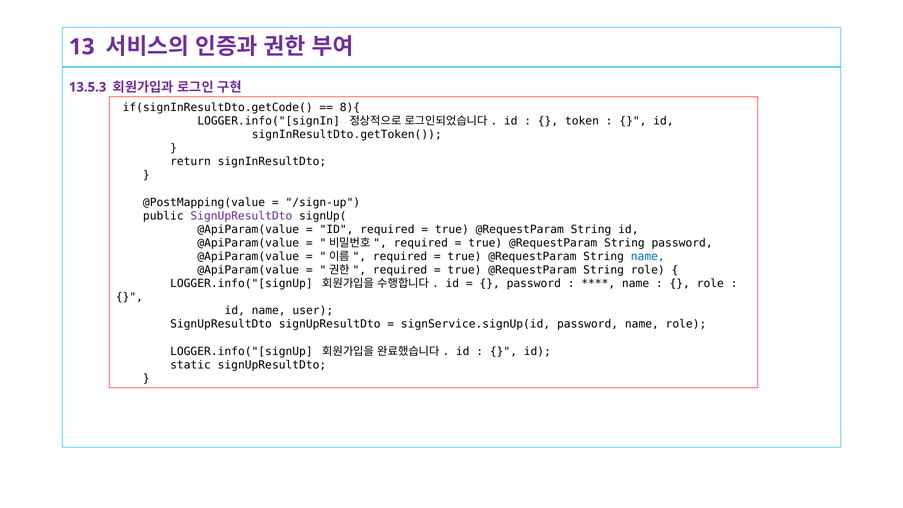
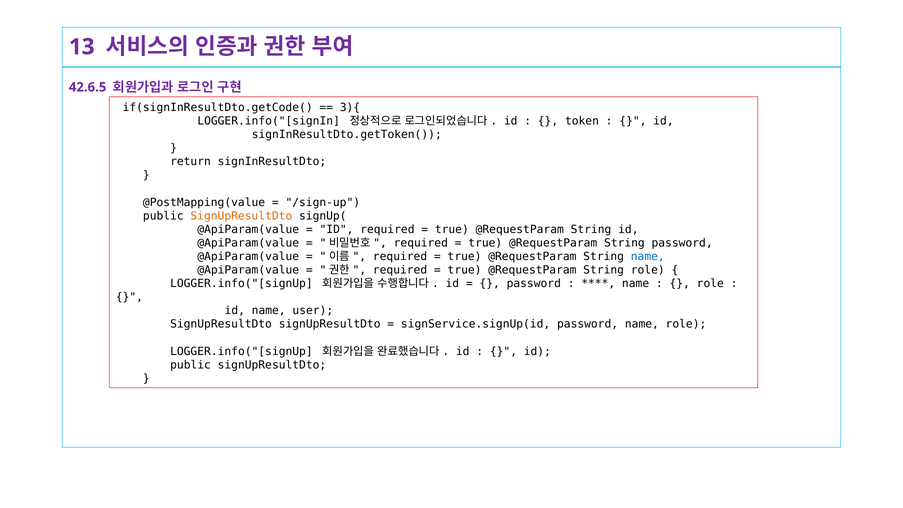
13.5.3: 13.5.3 -> 42.6.5
8){: 8){ -> 3){
SignUpResultDto at (241, 216) colour: purple -> orange
static at (191, 365): static -> public
